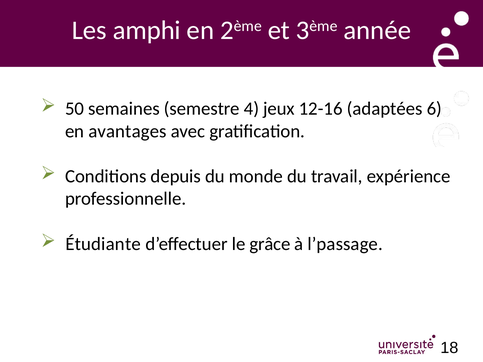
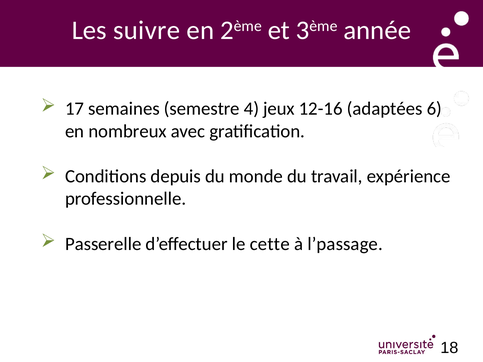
amphi: amphi -> suivre
50: 50 -> 17
avantages: avantages -> nombreux
Étudiante: Étudiante -> Passerelle
grâce: grâce -> cette
